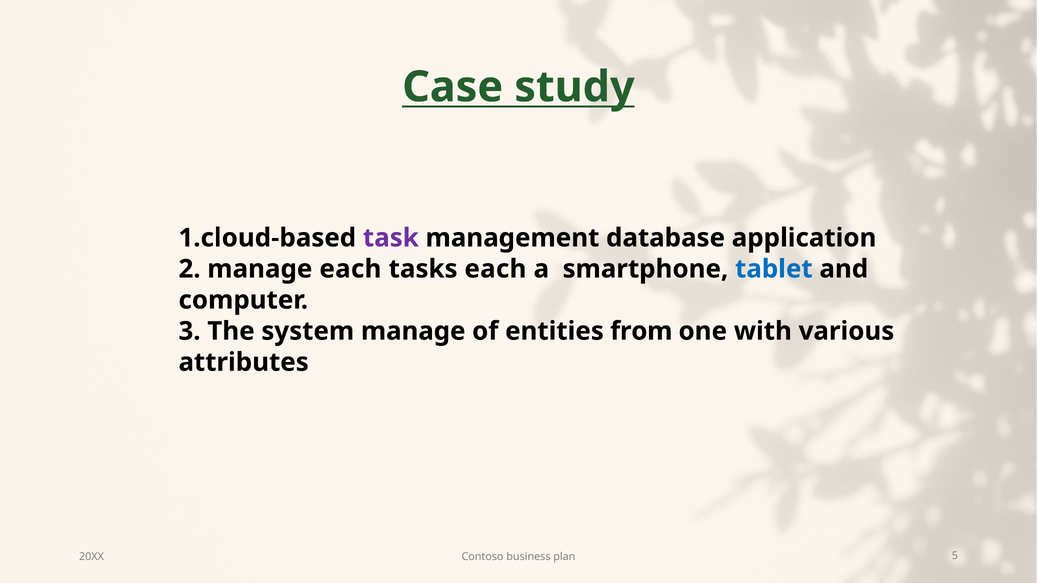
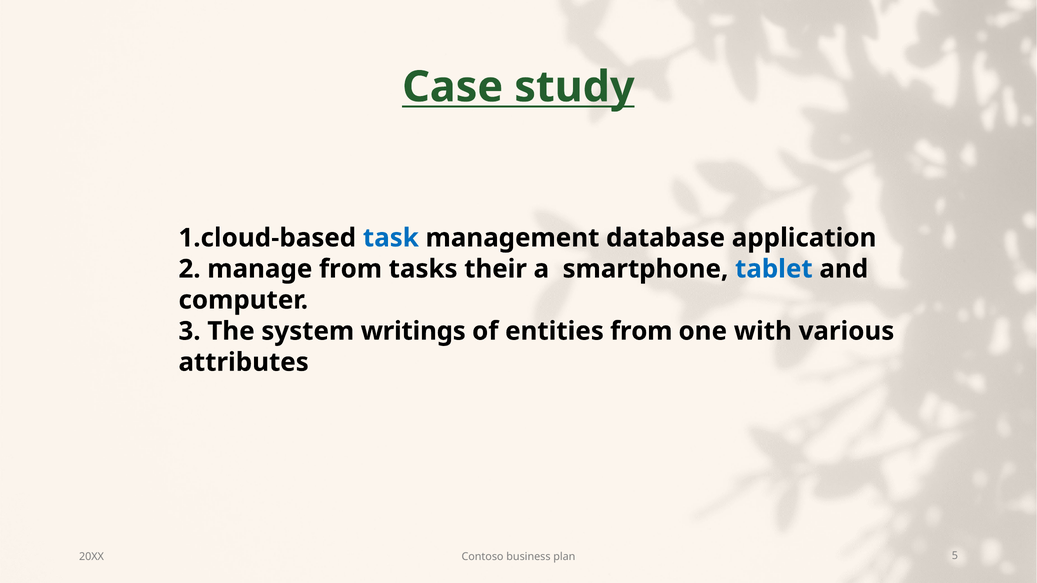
task colour: purple -> blue
manage each: each -> from
tasks each: each -> their
system manage: manage -> writings
